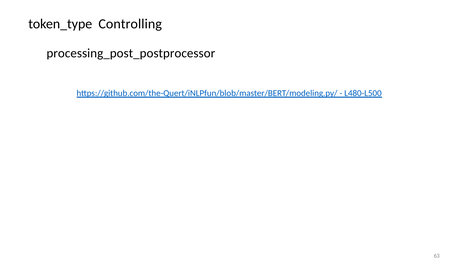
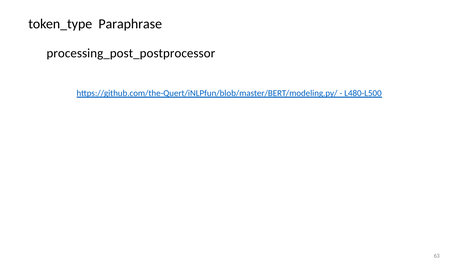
Controlling: Controlling -> Paraphrase
